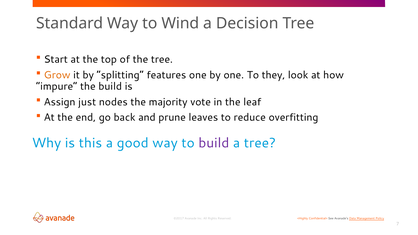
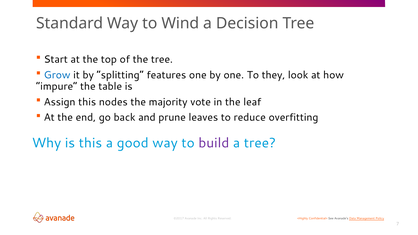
Grow colour: orange -> blue
the build: build -> table
Assign just: just -> this
